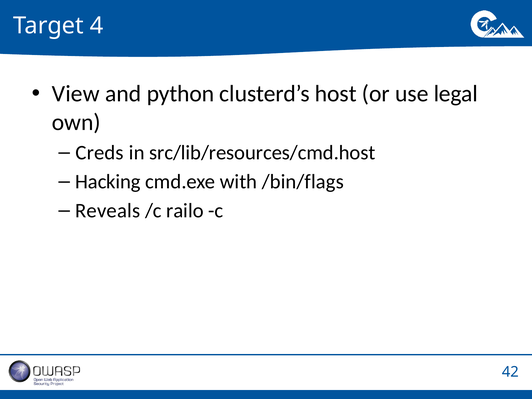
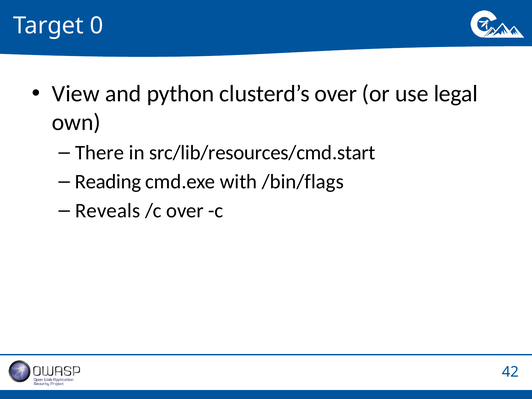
4: 4 -> 0
clusterd’s host: host -> over
Creds: Creds -> There
src/lib/resources/cmd.host: src/lib/resources/cmd.host -> src/lib/resources/cmd.start
Hacking: Hacking -> Reading
/c railo: railo -> over
